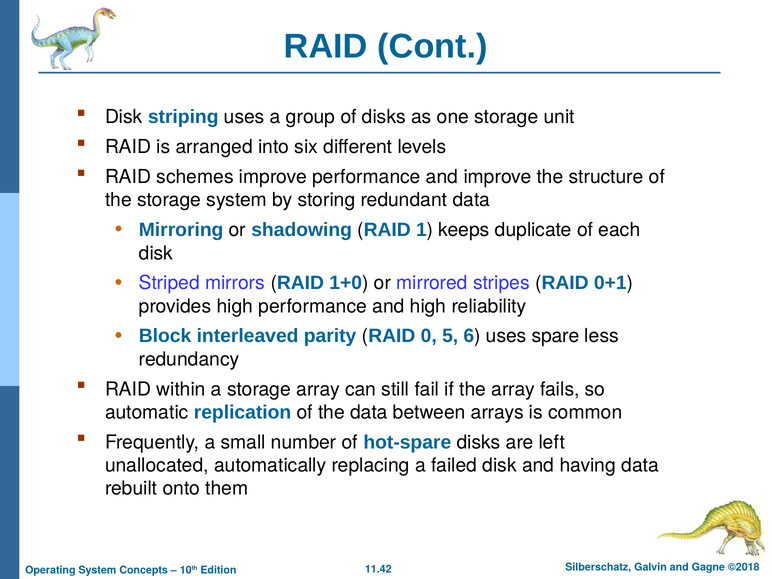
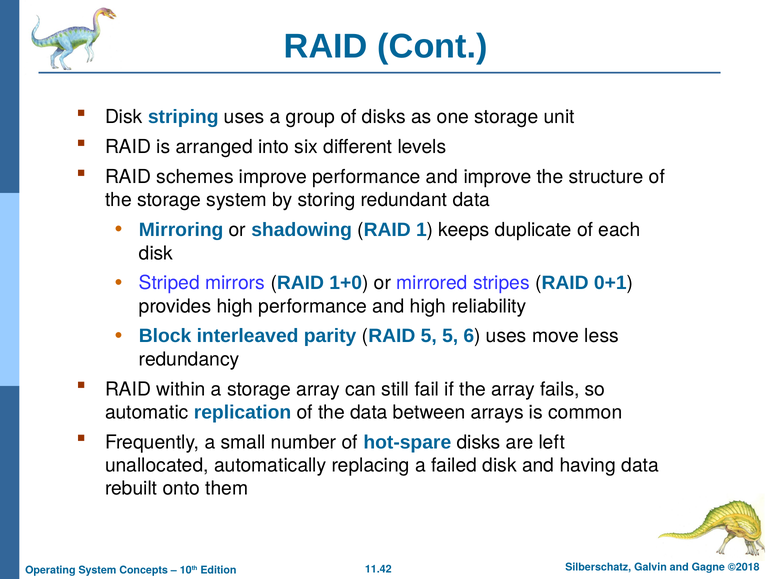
RAID 0: 0 -> 5
spare: spare -> move
